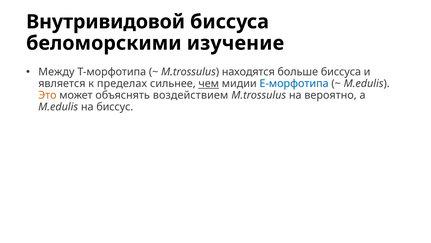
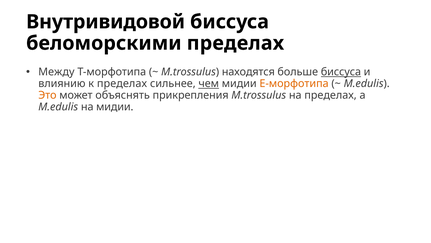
беломорскими изучение: изучение -> пределах
биссуса at (341, 72) underline: none -> present
является: является -> влиянию
E-морфотипа colour: blue -> orange
воздействием: воздействием -> прикрепления
на вероятно: вероятно -> пределах
на биссус: биссус -> мидии
